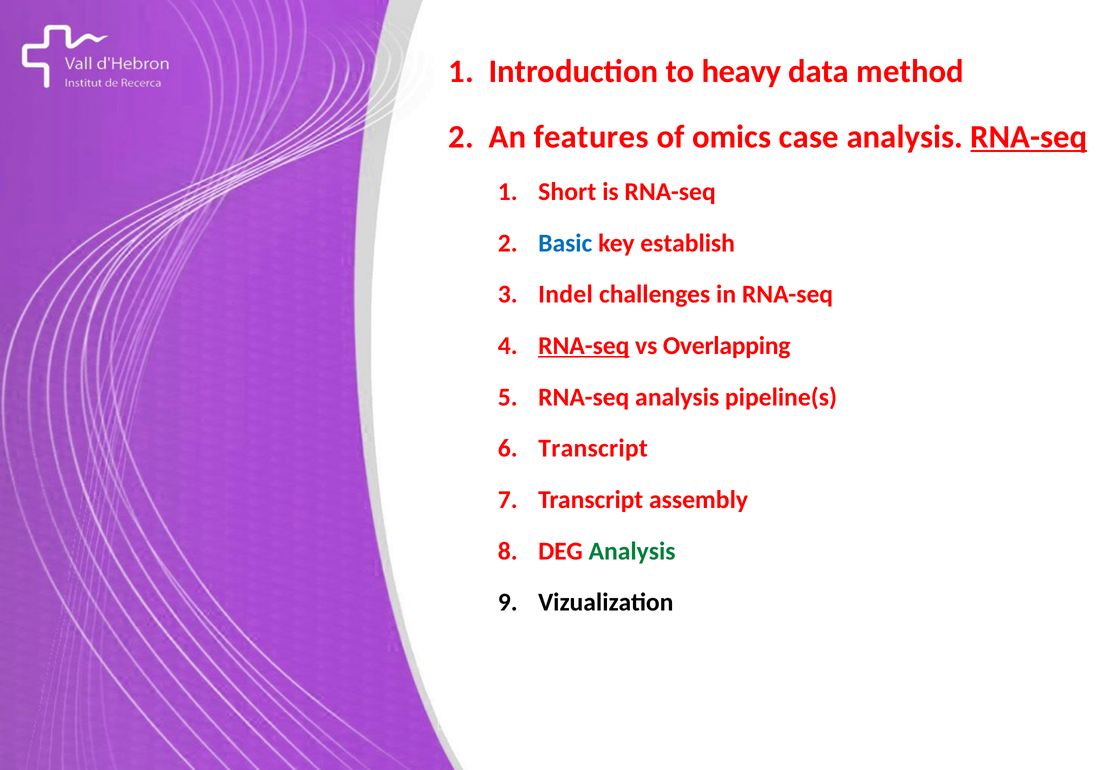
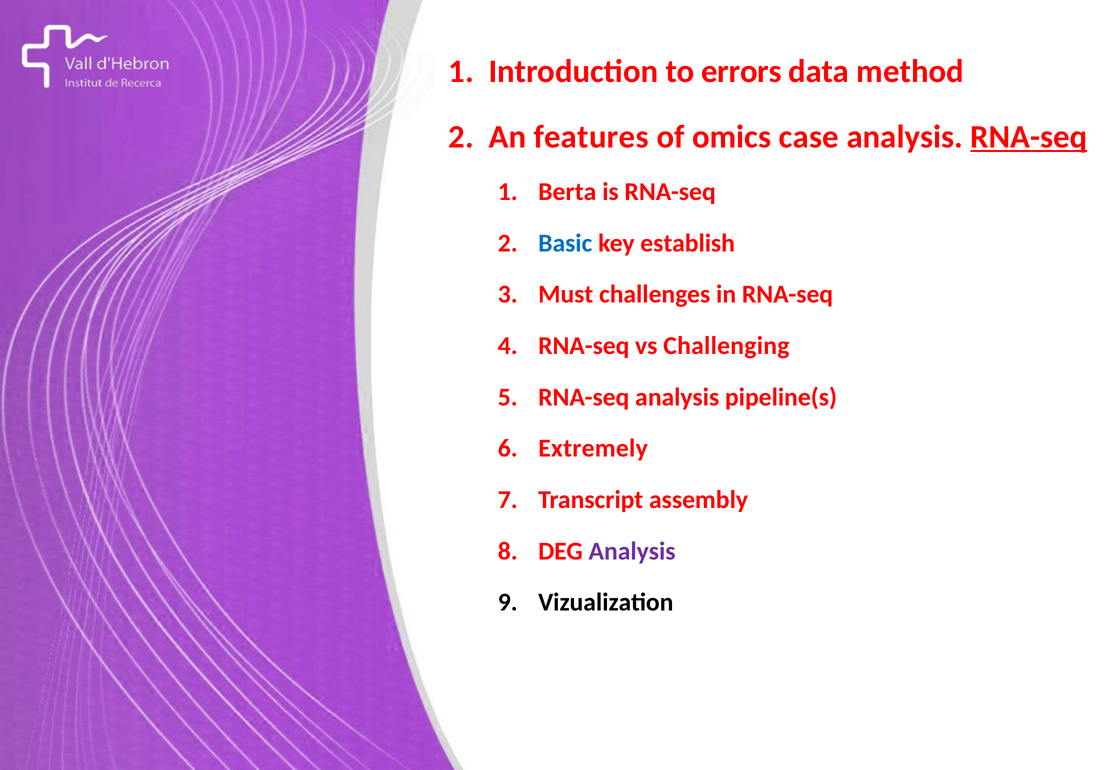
heavy: heavy -> errors
Short: Short -> Berta
Indel: Indel -> Must
RNA-seq at (584, 346) underline: present -> none
Overlapping: Overlapping -> Challenging
Transcript at (593, 448): Transcript -> Extremely
Analysis at (632, 551) colour: green -> purple
